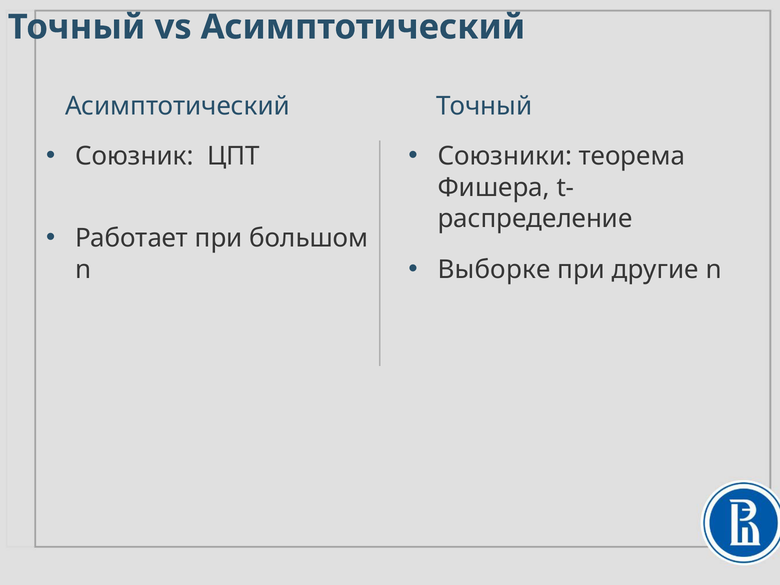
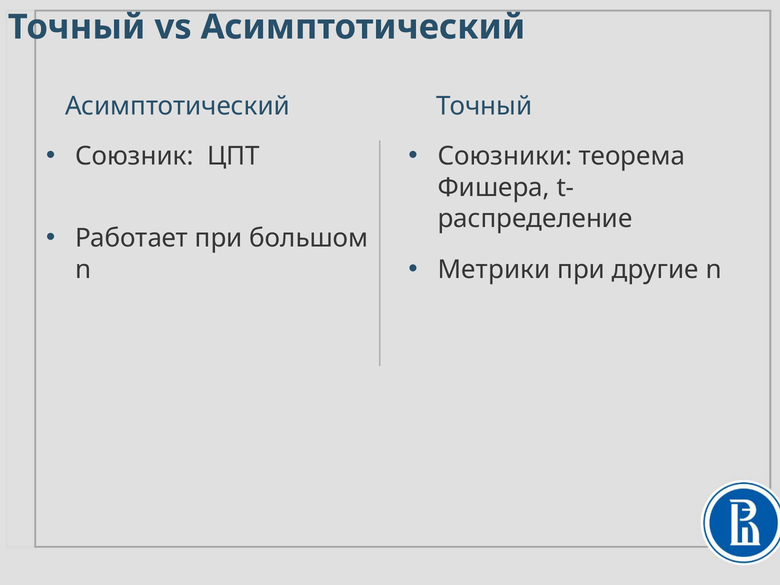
Выборке: Выборке -> Метрики
